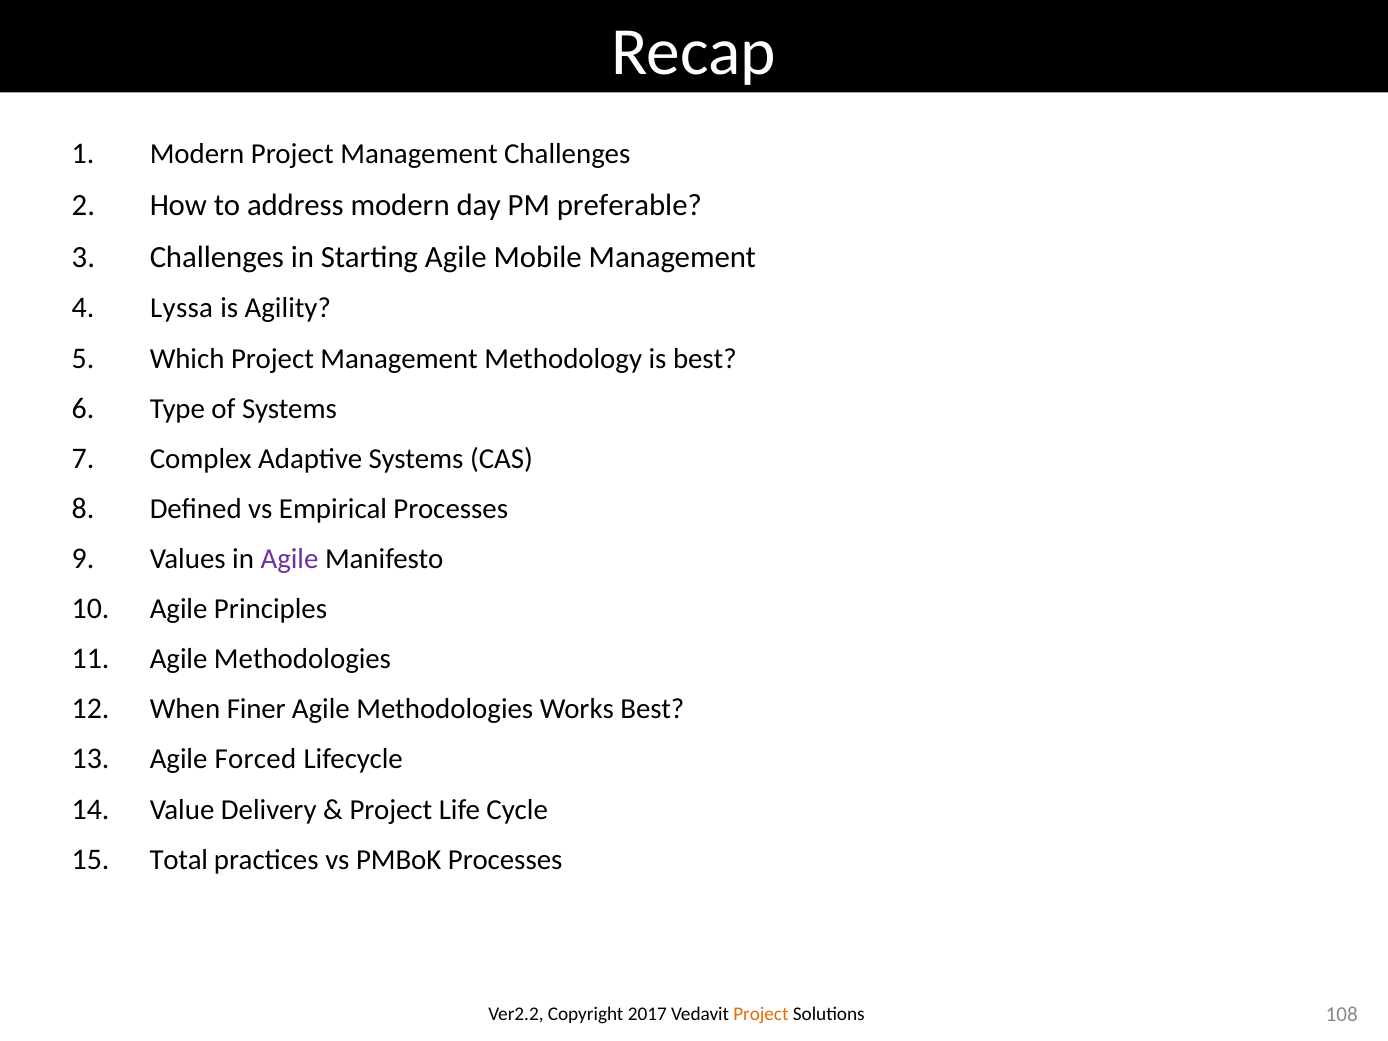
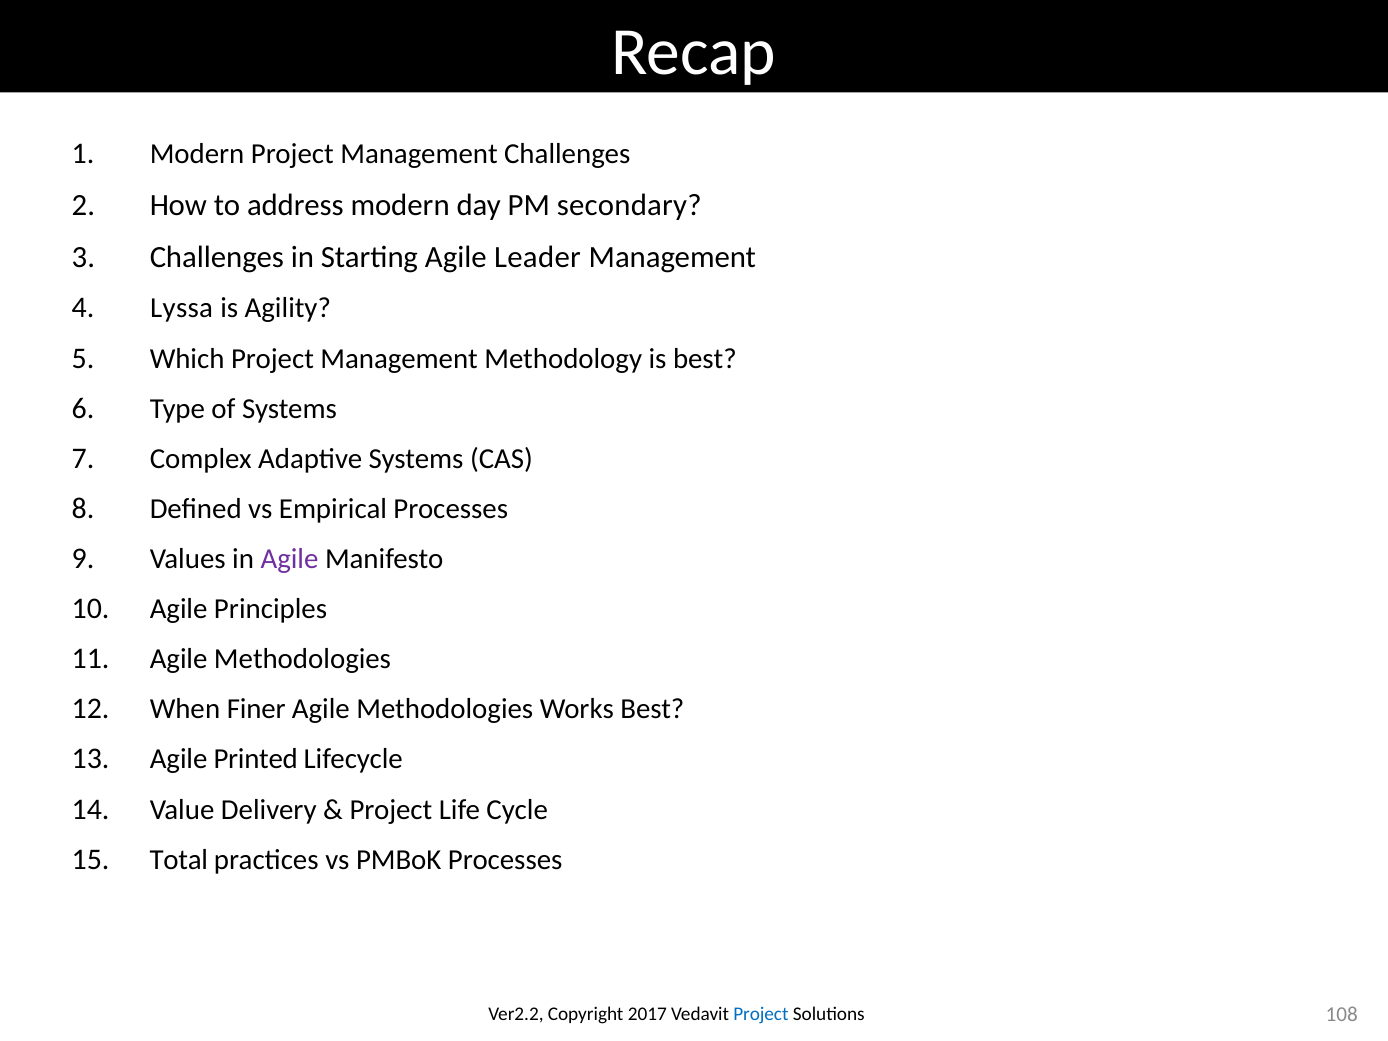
preferable: preferable -> secondary
Mobile: Mobile -> Leader
Forced: Forced -> Printed
Project at (761, 1014) colour: orange -> blue
